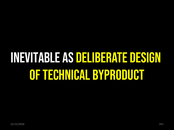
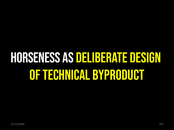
INEVITABLE: INEVITABLE -> HORSENESS
